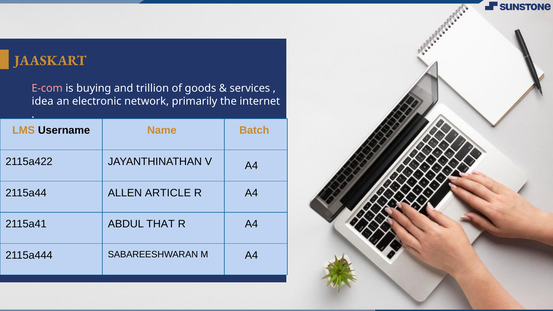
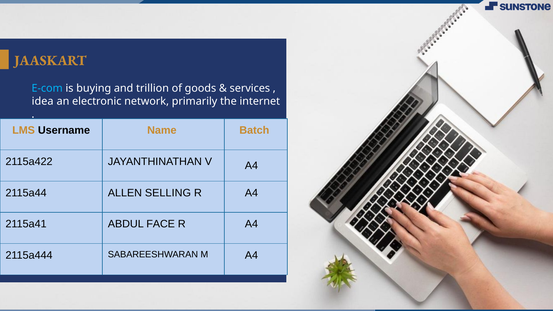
E-com colour: pink -> light blue
ARTICLE: ARTICLE -> SELLING
THAT: THAT -> FACE
